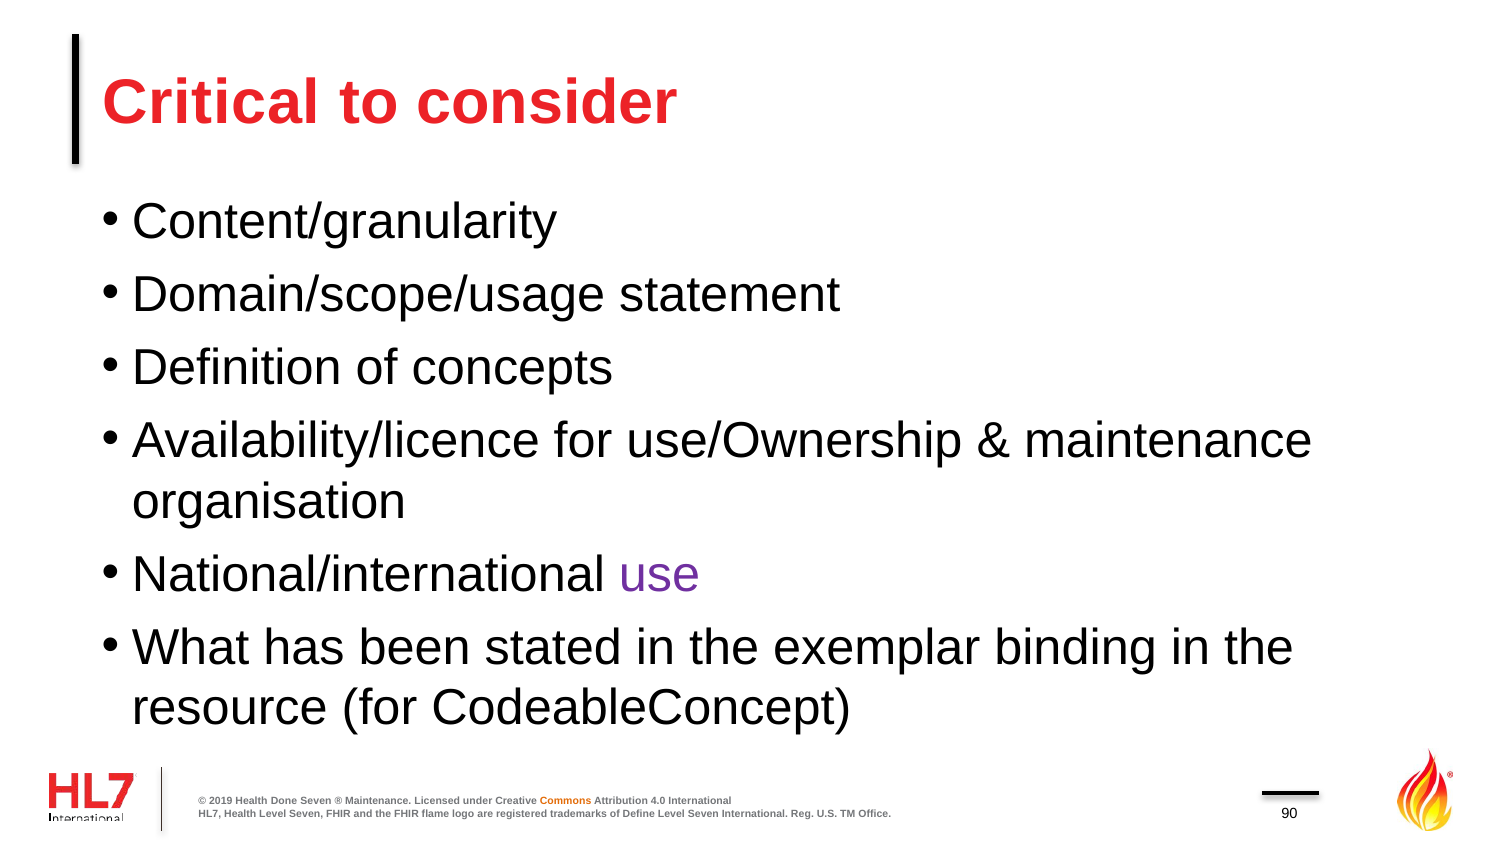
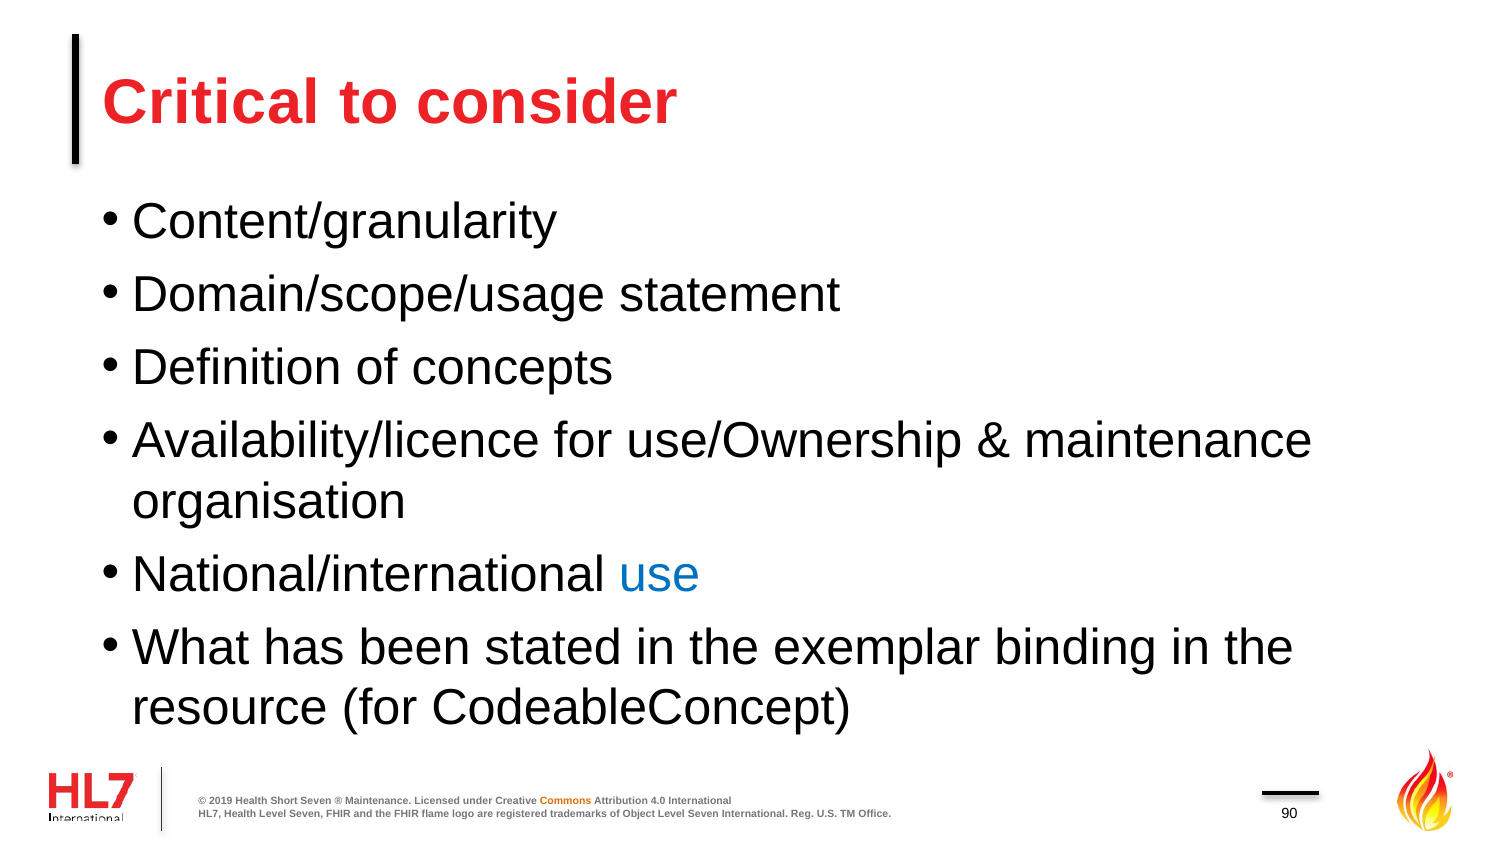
use colour: purple -> blue
Done: Done -> Short
Define: Define -> Object
